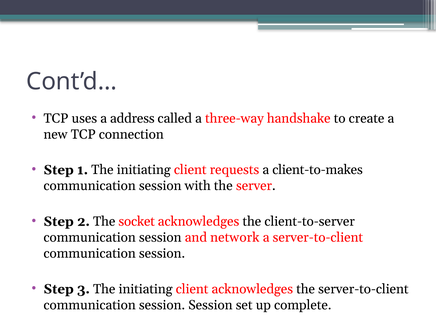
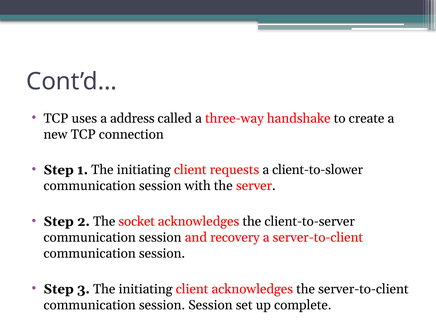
client-to-makes: client-to-makes -> client-to-slower
network: network -> recovery
